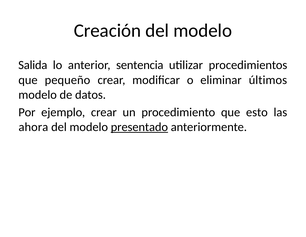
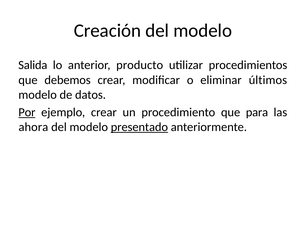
sentencia: sentencia -> producto
pequeño: pequeño -> debemos
Por underline: none -> present
esto: esto -> para
